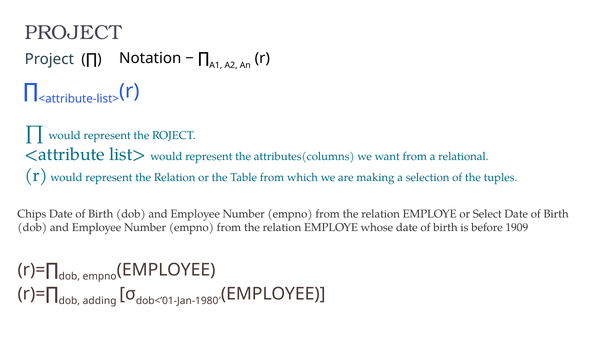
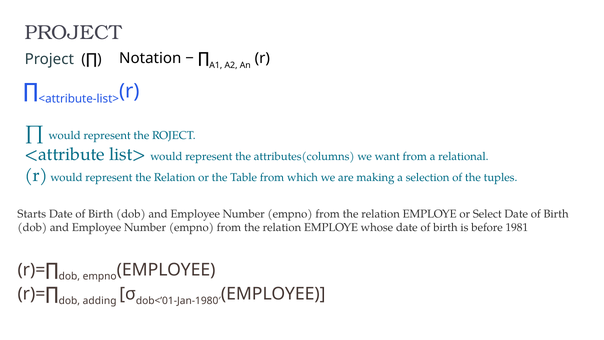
Chips: Chips -> Starts
1909: 1909 -> 1981
